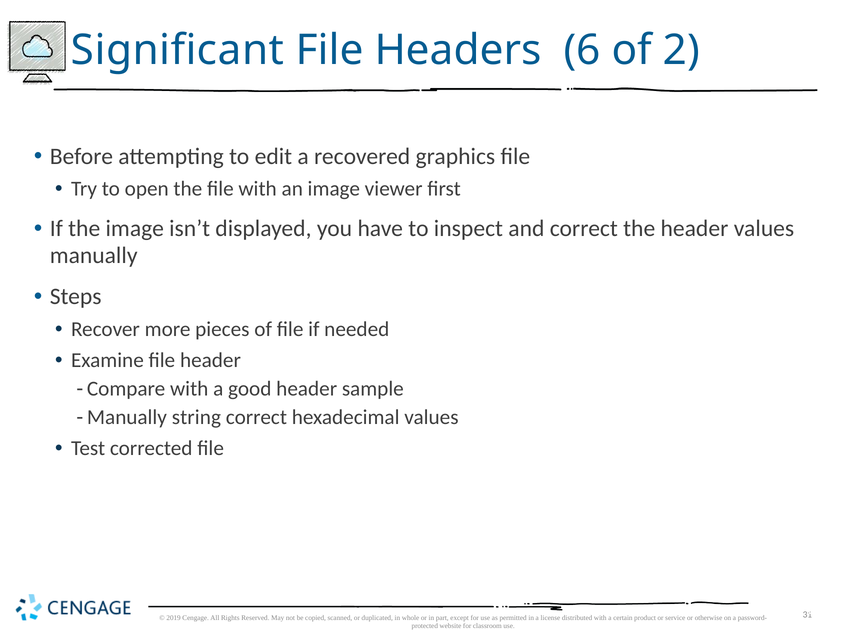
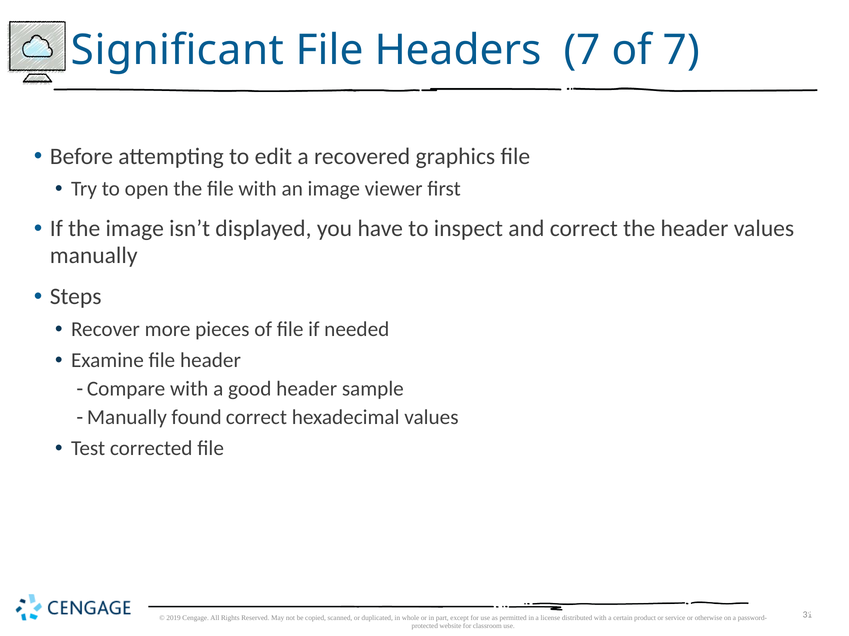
Headers 6: 6 -> 7
of 2: 2 -> 7
string: string -> found
